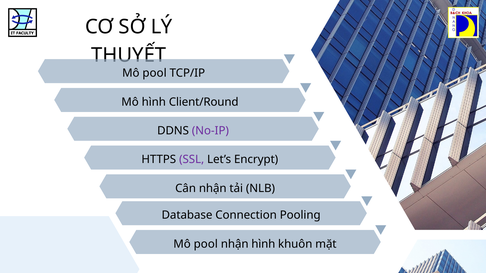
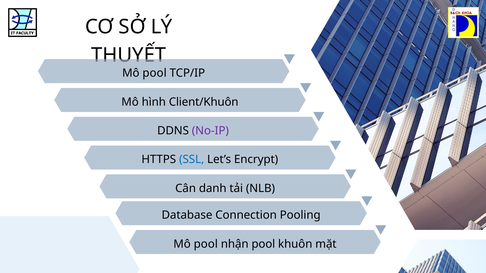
Client/Round: Client/Round -> Client/Khuôn
SSL colour: purple -> blue
Cân nhận: nhận -> danh
nhận hình: hình -> pool
